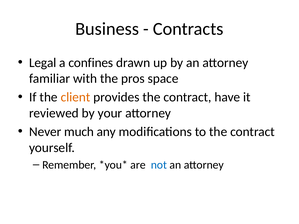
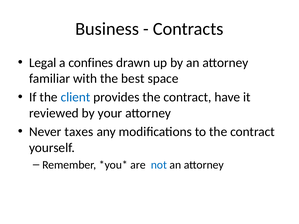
pros: pros -> best
client colour: orange -> blue
much: much -> taxes
